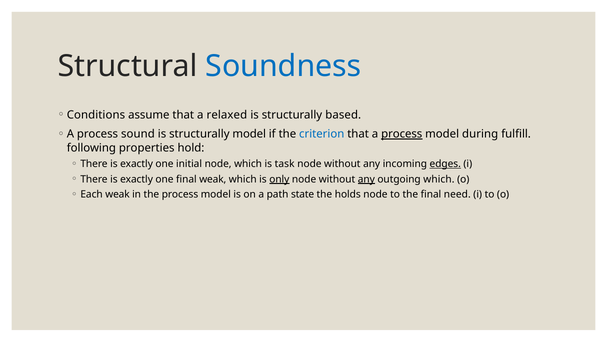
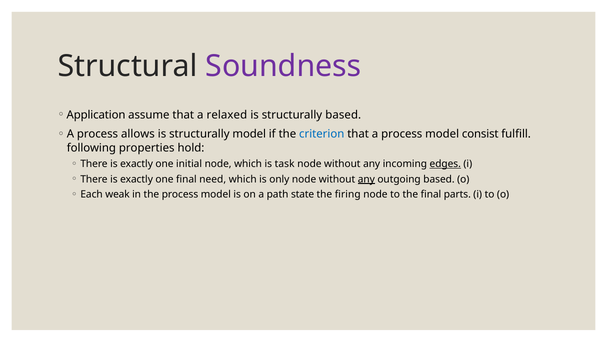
Soundness colour: blue -> purple
Conditions: Conditions -> Application
sound: sound -> allows
process at (402, 134) underline: present -> none
during: during -> consist
final weak: weak -> need
only underline: present -> none
outgoing which: which -> based
holds: holds -> firing
need: need -> parts
